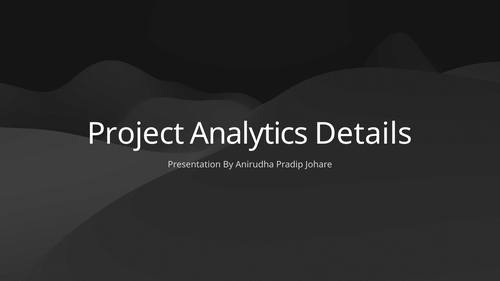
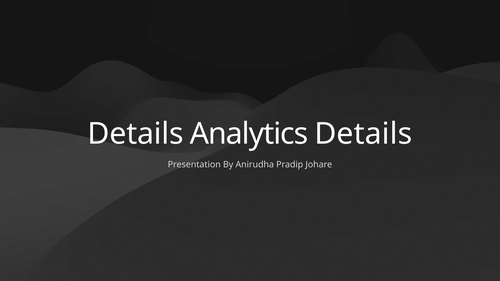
Project at (136, 134): Project -> Details
